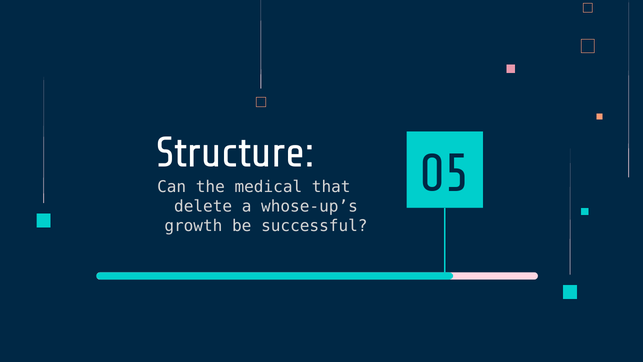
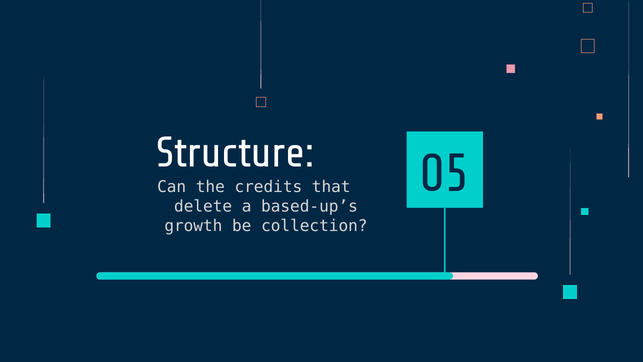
medical: medical -> credits
whose-up’s: whose-up’s -> based-up’s
successful: successful -> collection
